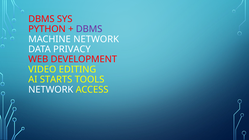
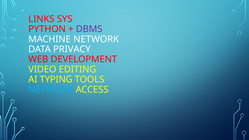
DBMS at (41, 19): DBMS -> LINKS
STARTS: STARTS -> TYPING
NETWORK at (51, 90) colour: white -> light blue
